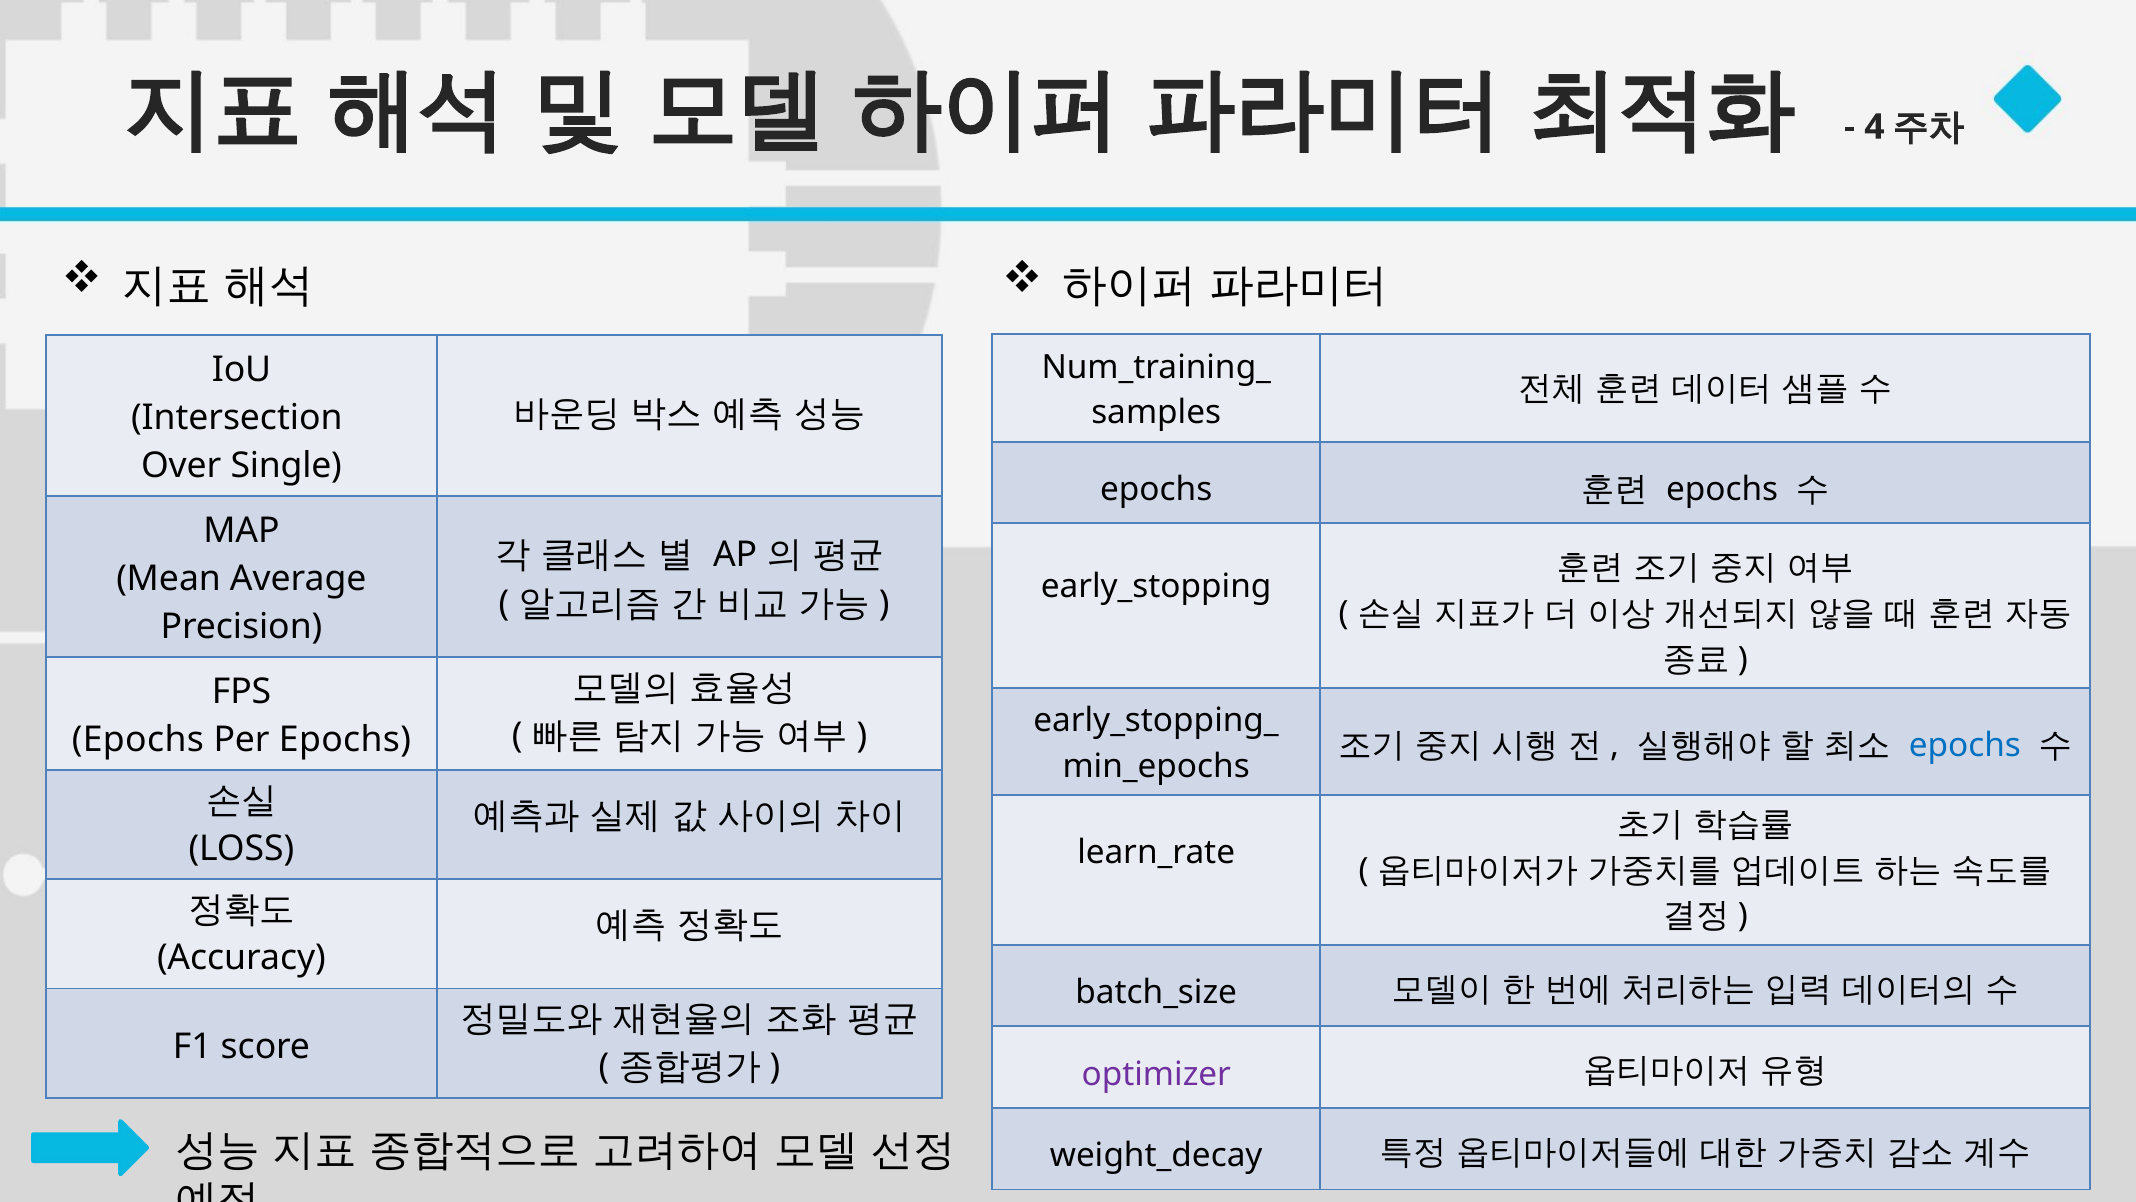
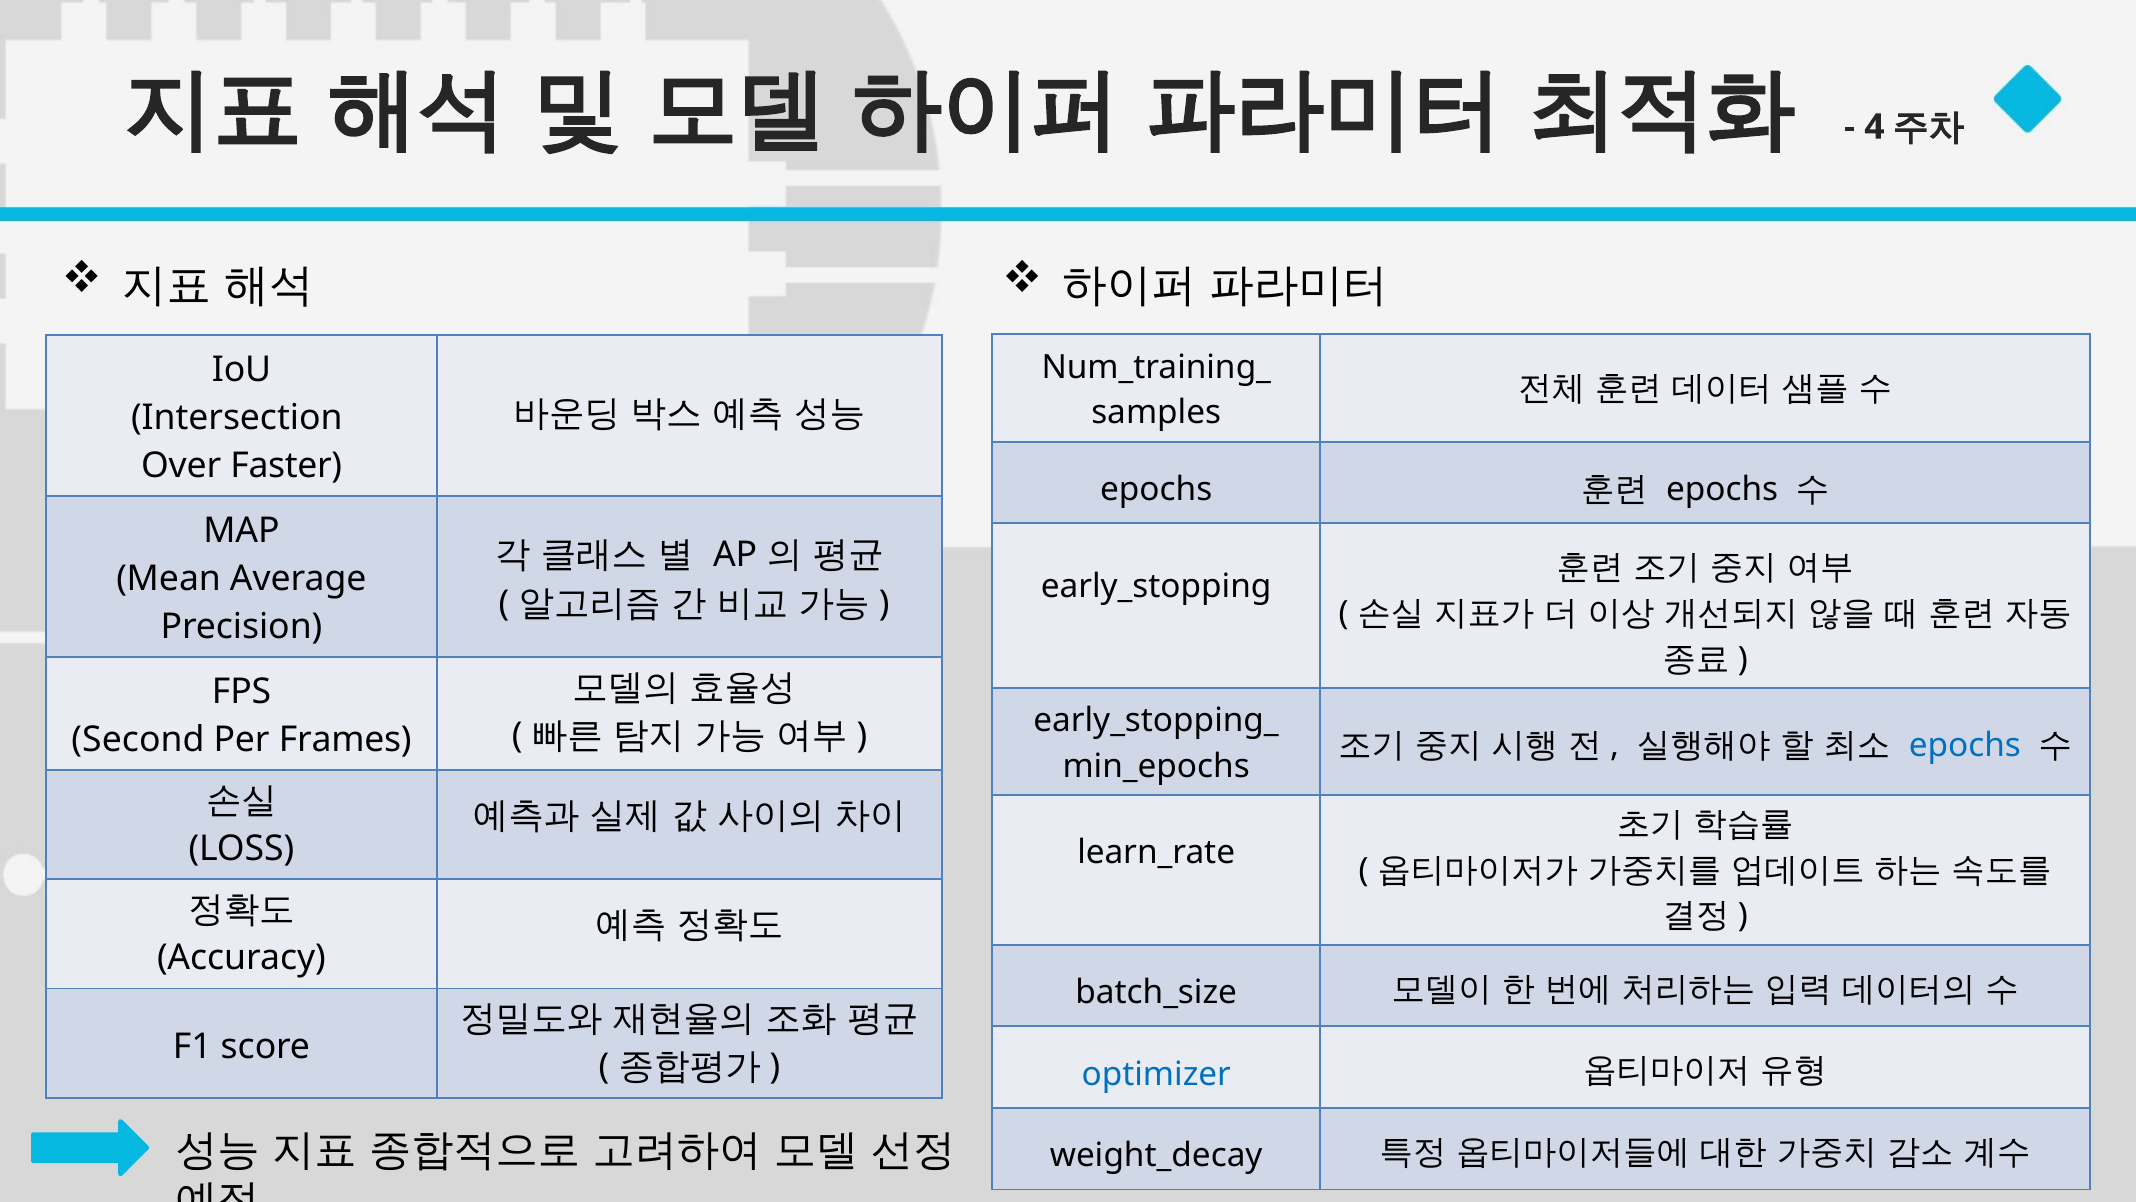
Single: Single -> Faster
Epochs at (138, 740): Epochs -> Second
Per Epochs: Epochs -> Frames
optimizer colour: purple -> blue
